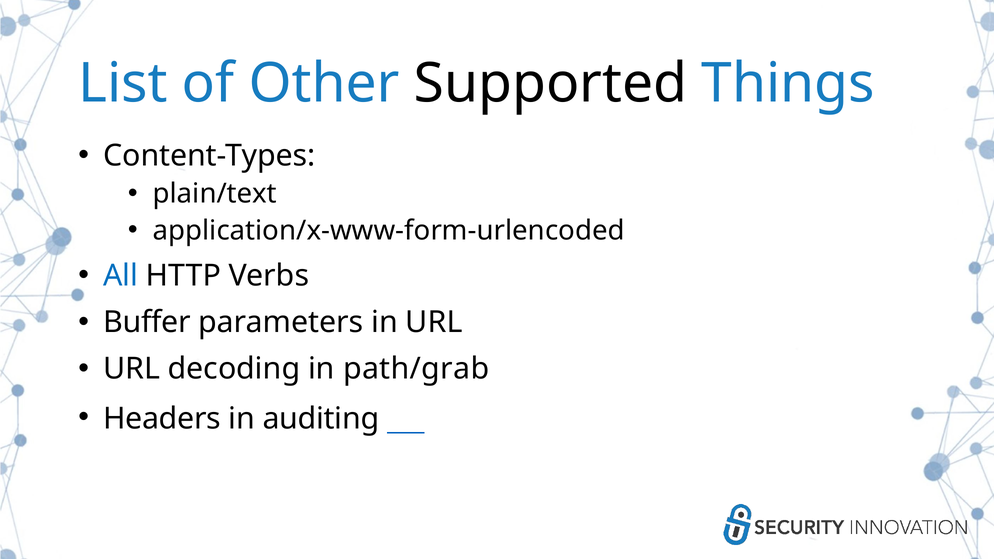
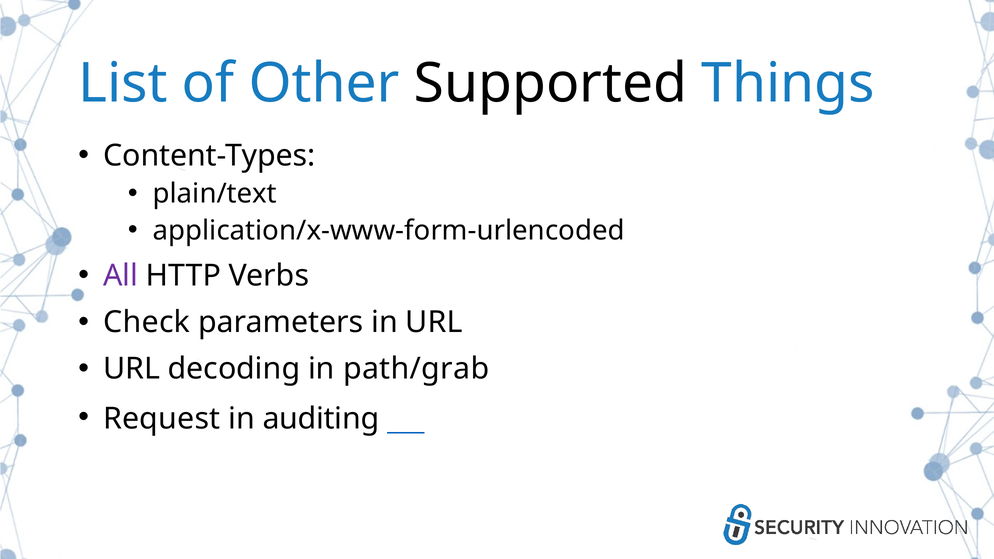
All colour: blue -> purple
Buffer: Buffer -> Check
Headers: Headers -> Request
